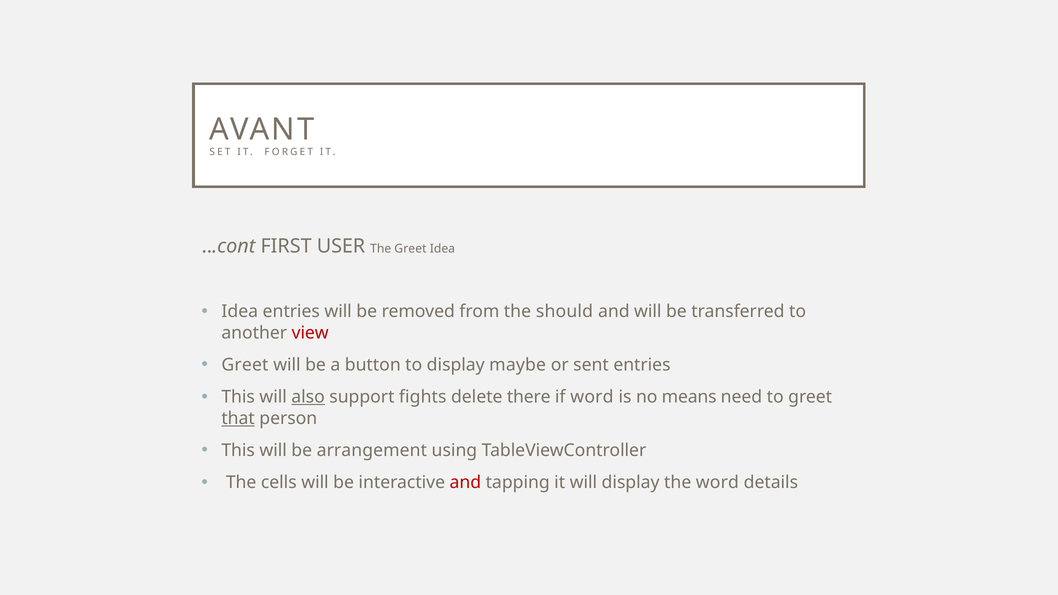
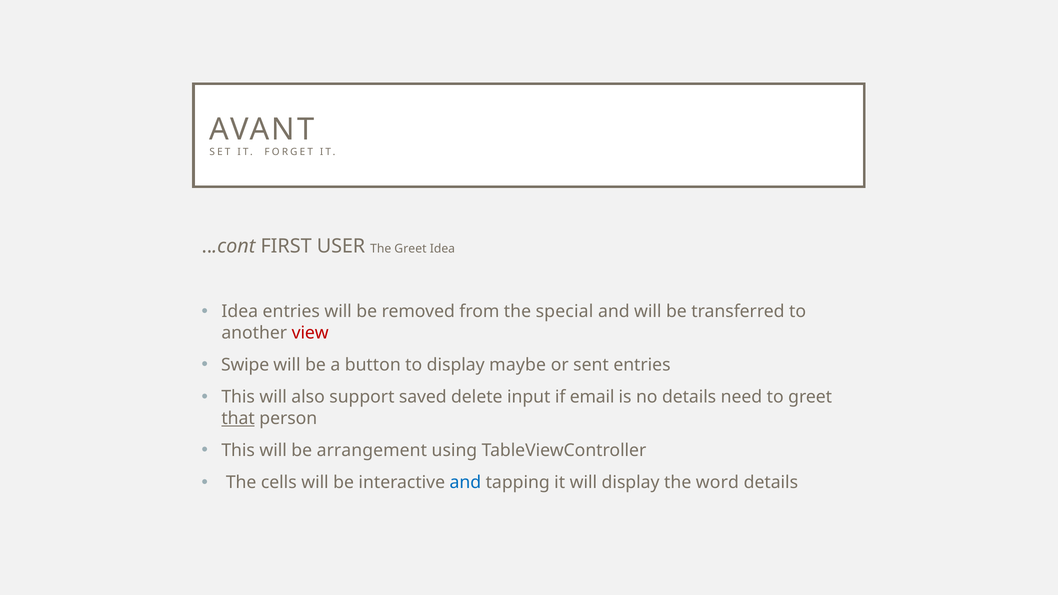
should: should -> special
Greet at (245, 365): Greet -> Swipe
also underline: present -> none
fights: fights -> saved
there: there -> input
if word: word -> email
no means: means -> details
and at (465, 483) colour: red -> blue
